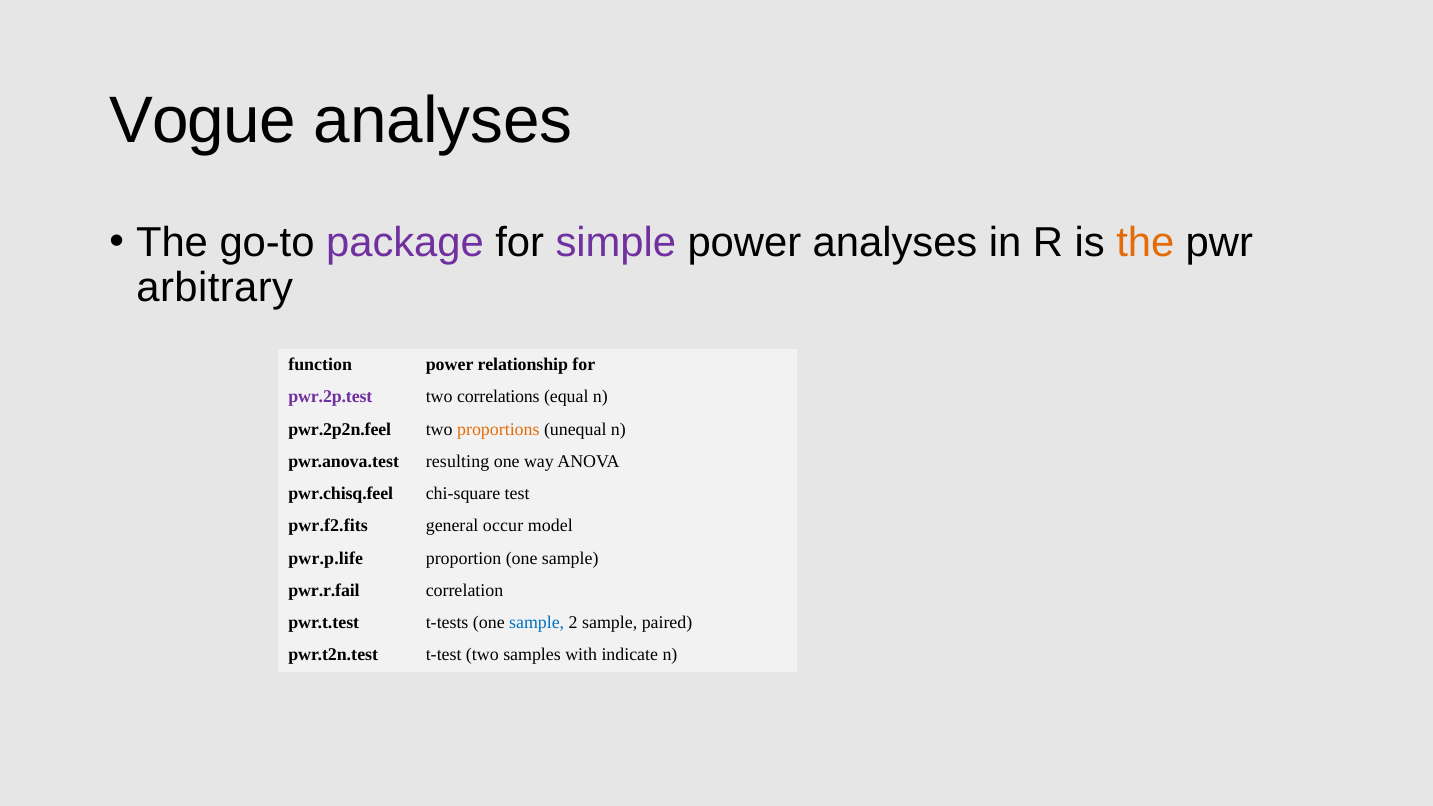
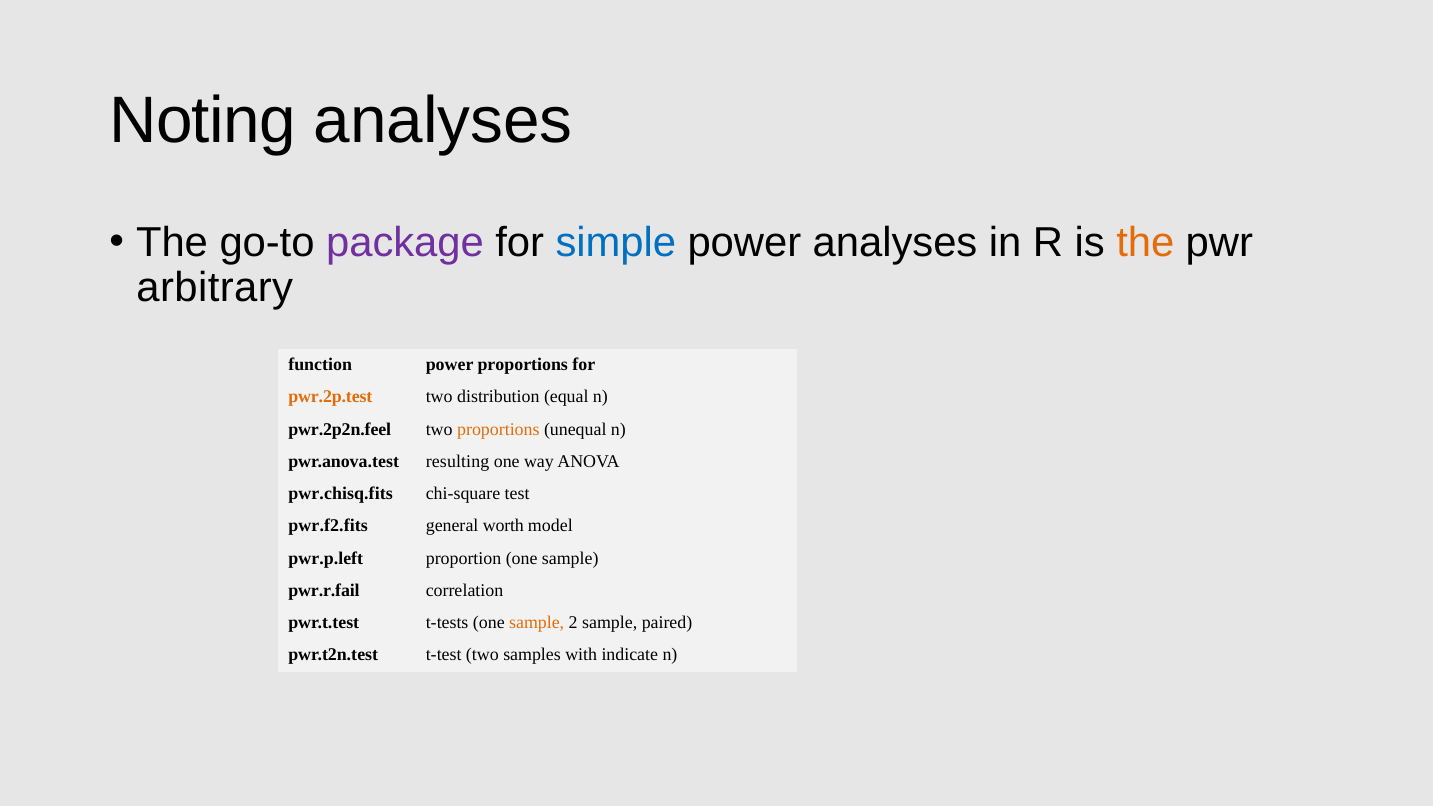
Vogue: Vogue -> Noting
simple colour: purple -> blue
power relationship: relationship -> proportions
pwr.2p.test colour: purple -> orange
correlations: correlations -> distribution
pwr.chisq.feel: pwr.chisq.feel -> pwr.chisq.fits
occur: occur -> worth
pwr.p.life: pwr.p.life -> pwr.p.left
sample at (537, 623) colour: blue -> orange
